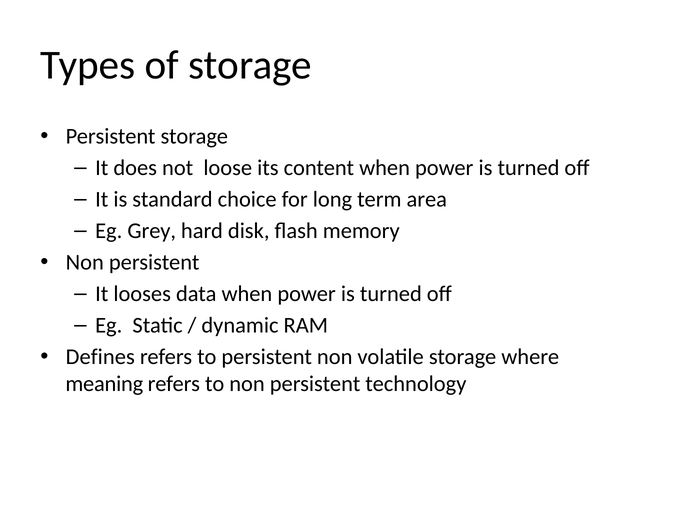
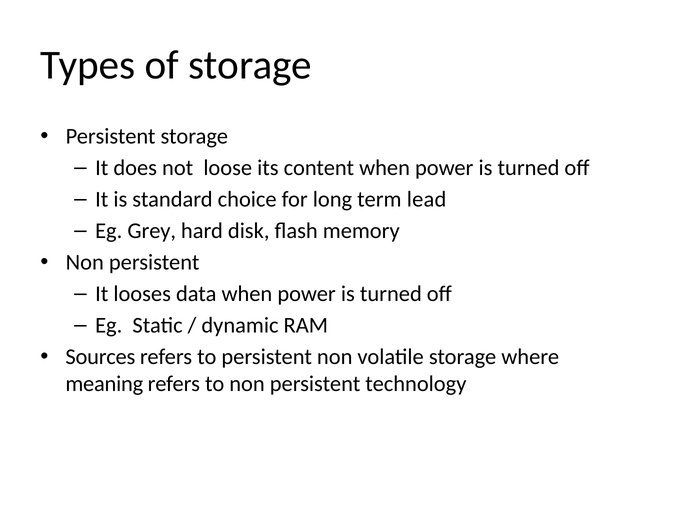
area: area -> lead
Defines: Defines -> Sources
